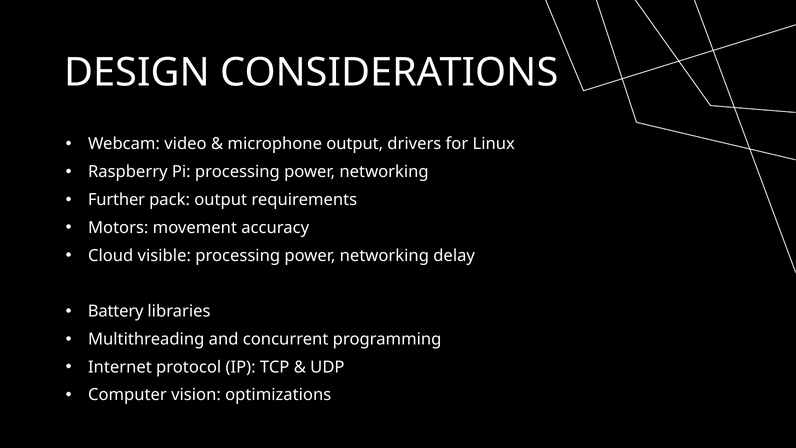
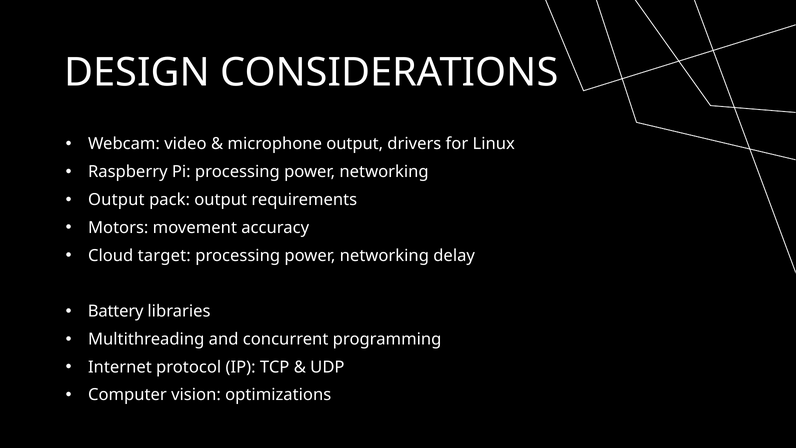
Further at (116, 200): Further -> Output
visible: visible -> target
